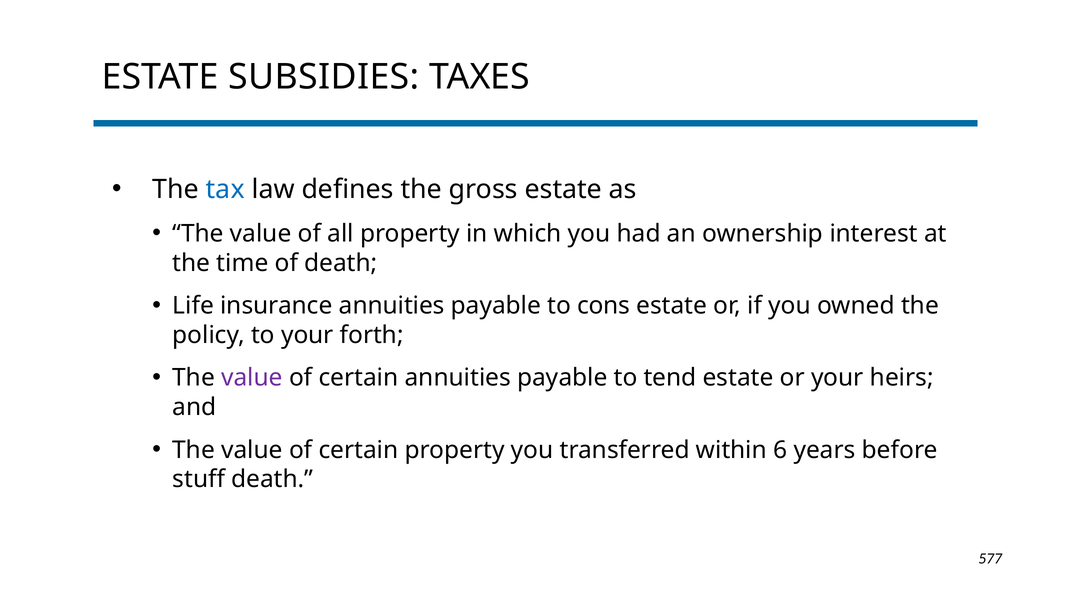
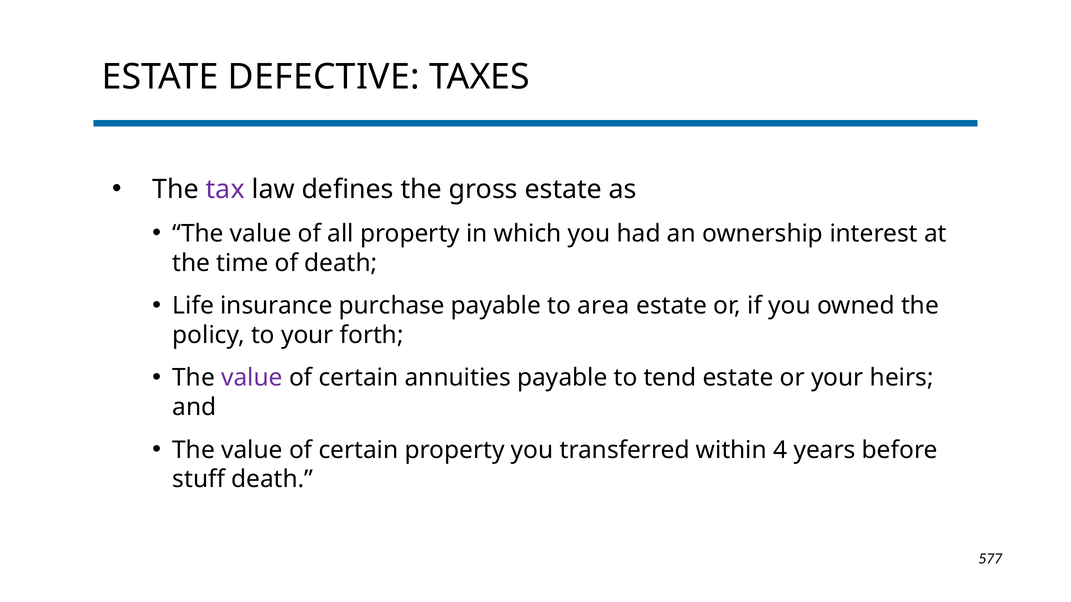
SUBSIDIES: SUBSIDIES -> DEFECTIVE
tax colour: blue -> purple
insurance annuities: annuities -> purchase
cons: cons -> area
6: 6 -> 4
